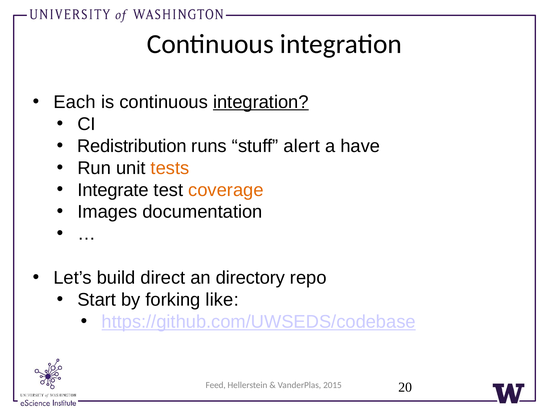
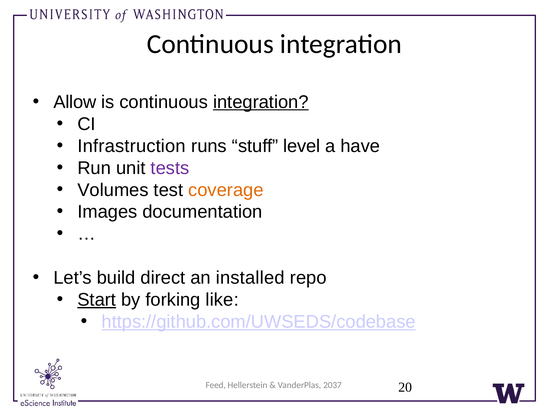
Each: Each -> Allow
Redistribution: Redistribution -> Infrastruction
alert: alert -> level
tests colour: orange -> purple
Integrate: Integrate -> Volumes
directory: directory -> installed
Start underline: none -> present
2015: 2015 -> 2037
